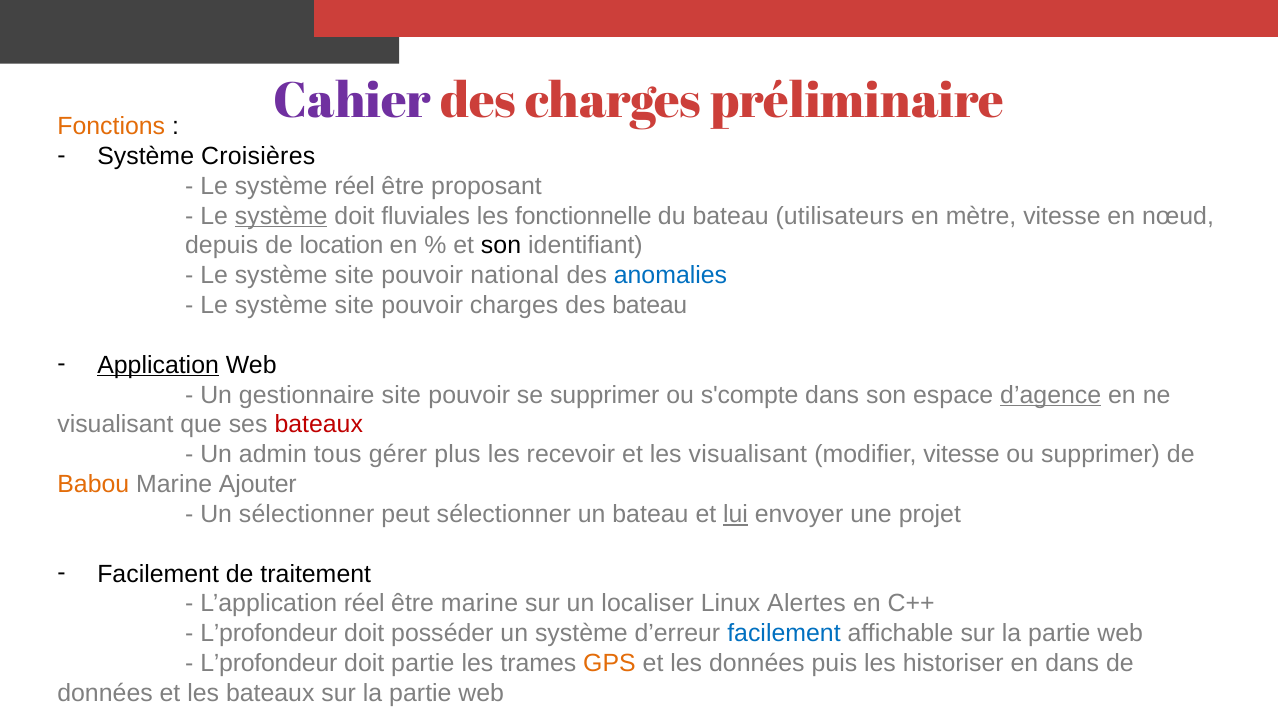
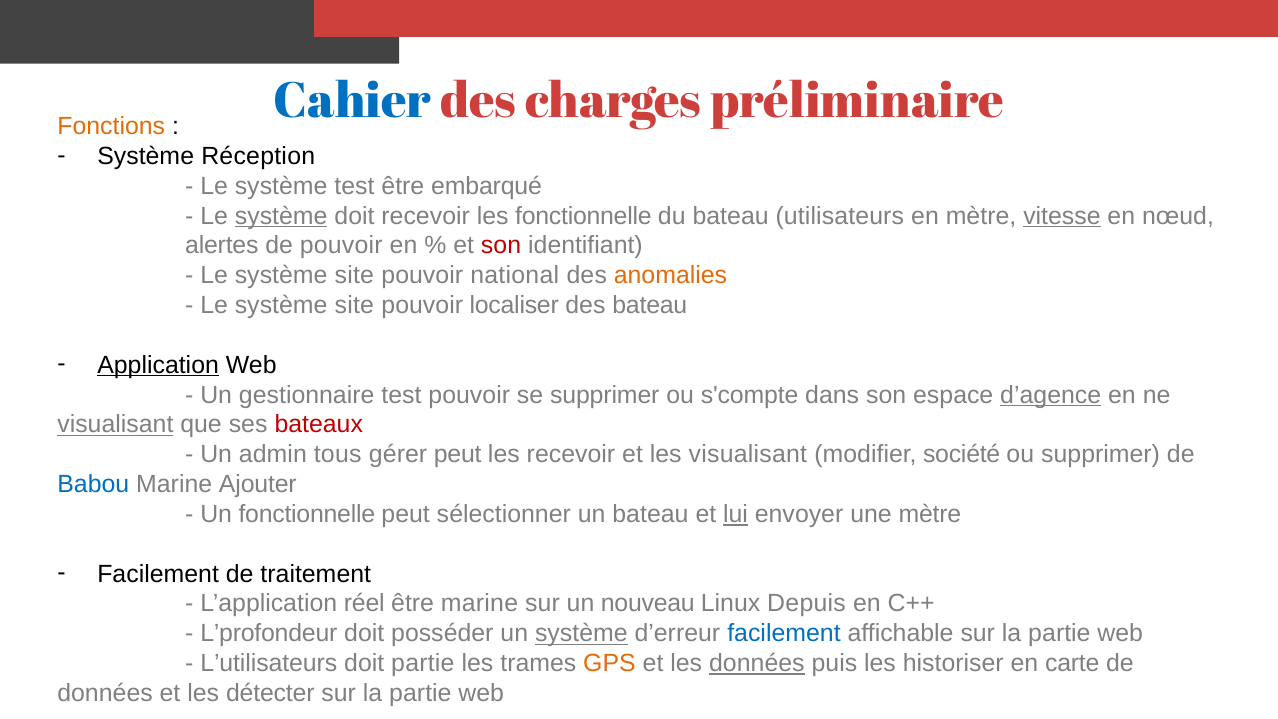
Cahier colour: purple -> blue
Croisières: Croisières -> Réception
système réel: réel -> test
proposant: proposant -> embarqué
doit fluviales: fluviales -> recevoir
vitesse at (1062, 216) underline: none -> present
depuis: depuis -> alertes
de location: location -> pouvoir
son at (501, 246) colour: black -> red
anomalies colour: blue -> orange
pouvoir charges: charges -> localiser
gestionnaire site: site -> test
visualisant at (115, 425) underline: none -> present
gérer plus: plus -> peut
modifier vitesse: vitesse -> société
Babou colour: orange -> blue
Un sélectionner: sélectionner -> fonctionnelle
une projet: projet -> mètre
localiser: localiser -> nouveau
Alertes: Alertes -> Depuis
système at (581, 634) underline: none -> present
L’profondeur at (269, 663): L’profondeur -> L’utilisateurs
données at (757, 663) underline: none -> present
en dans: dans -> carte
les bateaux: bateaux -> détecter
